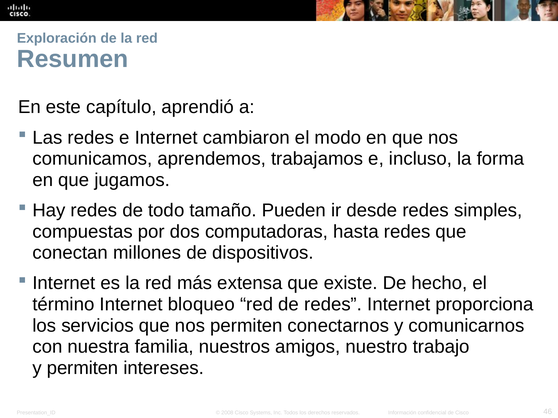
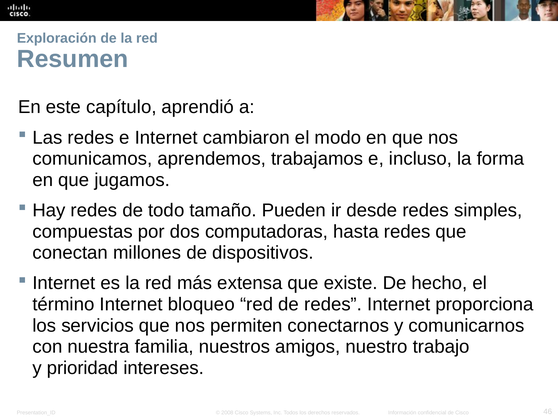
y permiten: permiten -> prioridad
